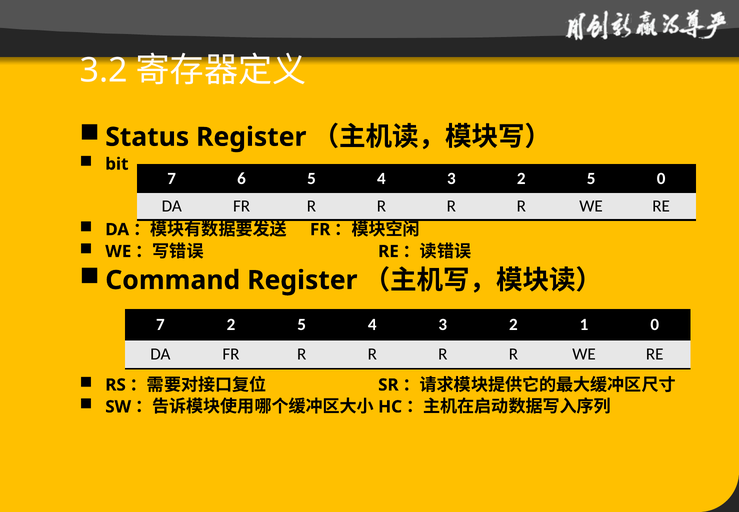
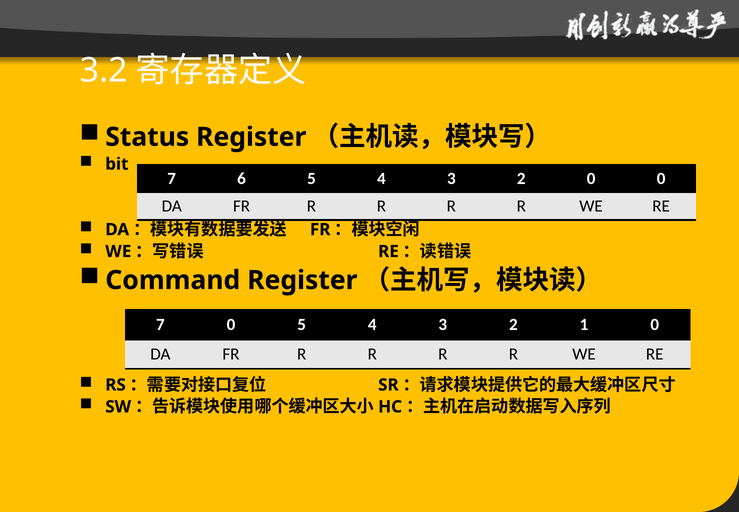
3 2 5: 5 -> 0
7 2: 2 -> 0
